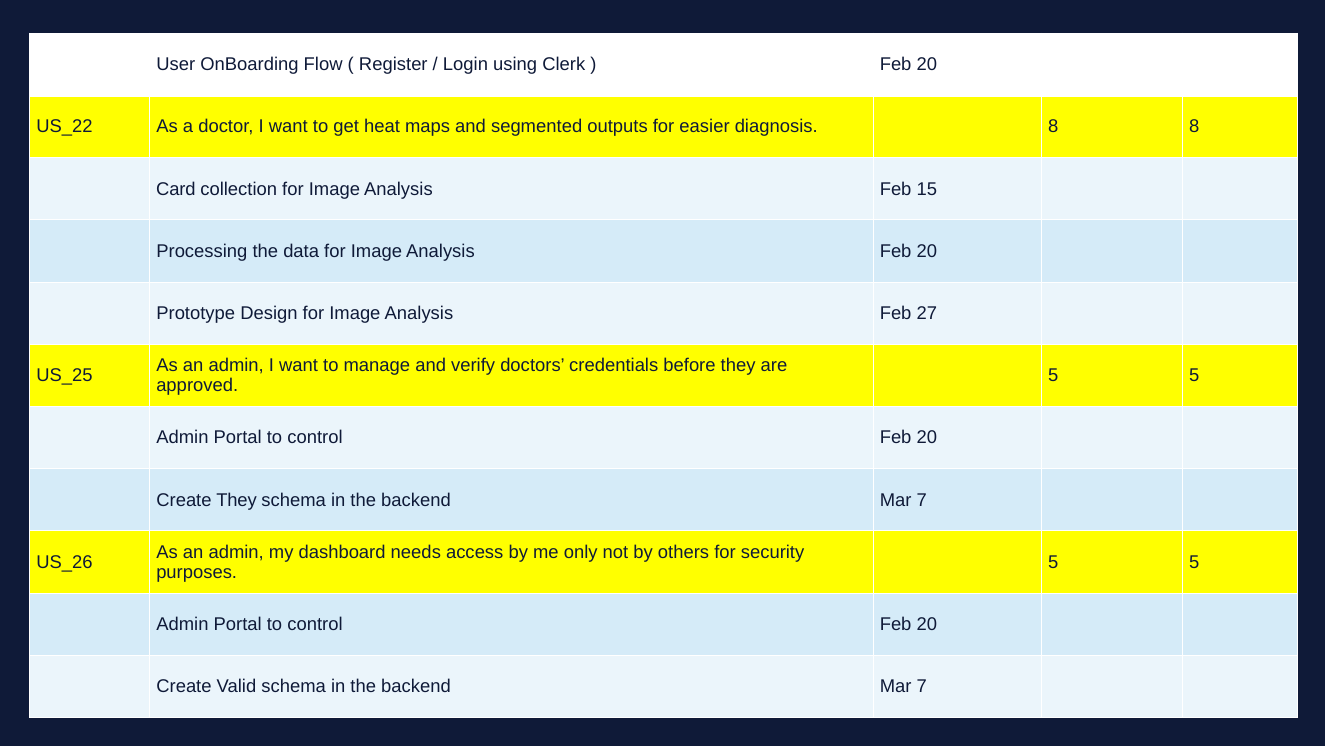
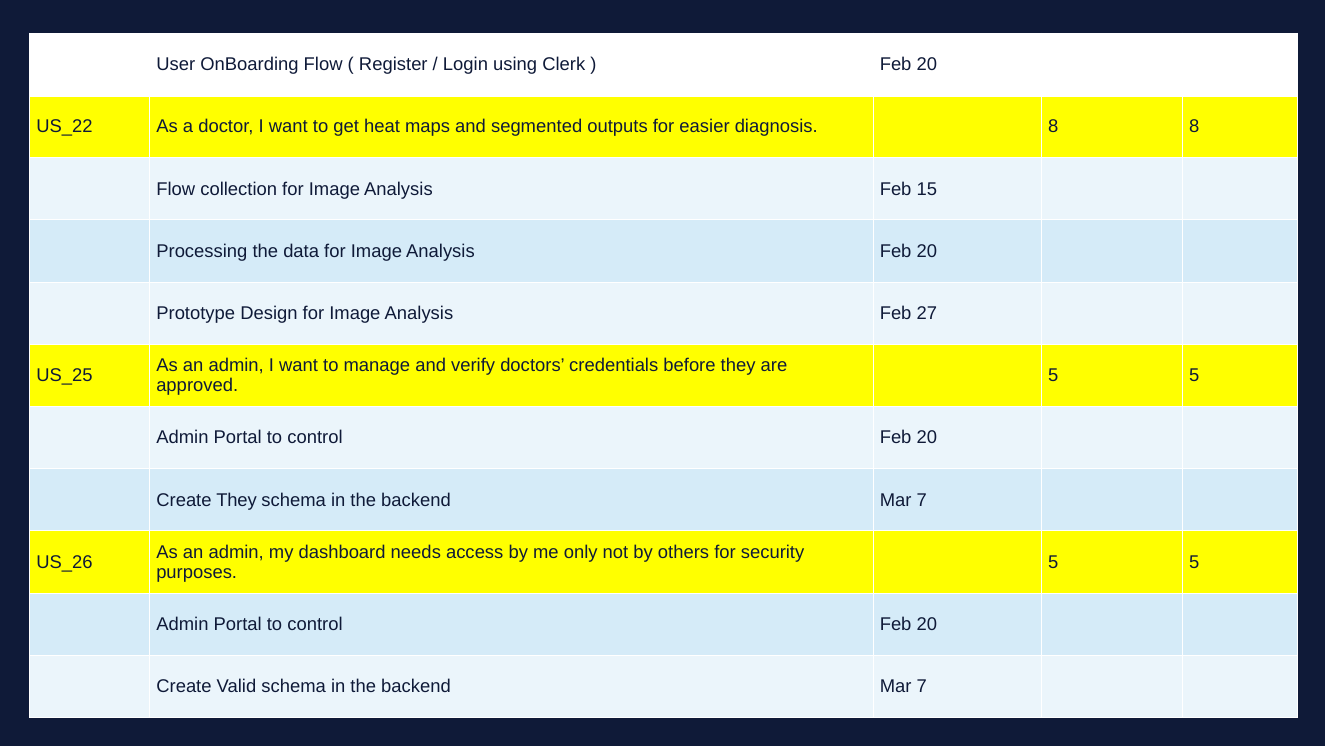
Card at (176, 189): Card -> Flow
